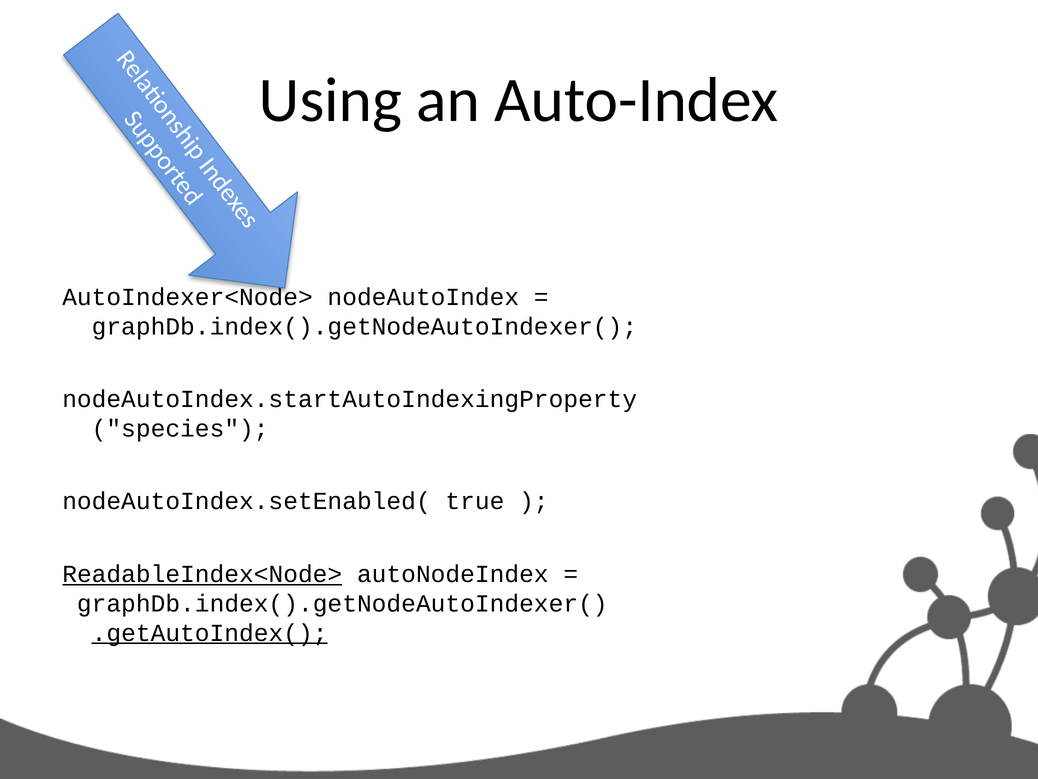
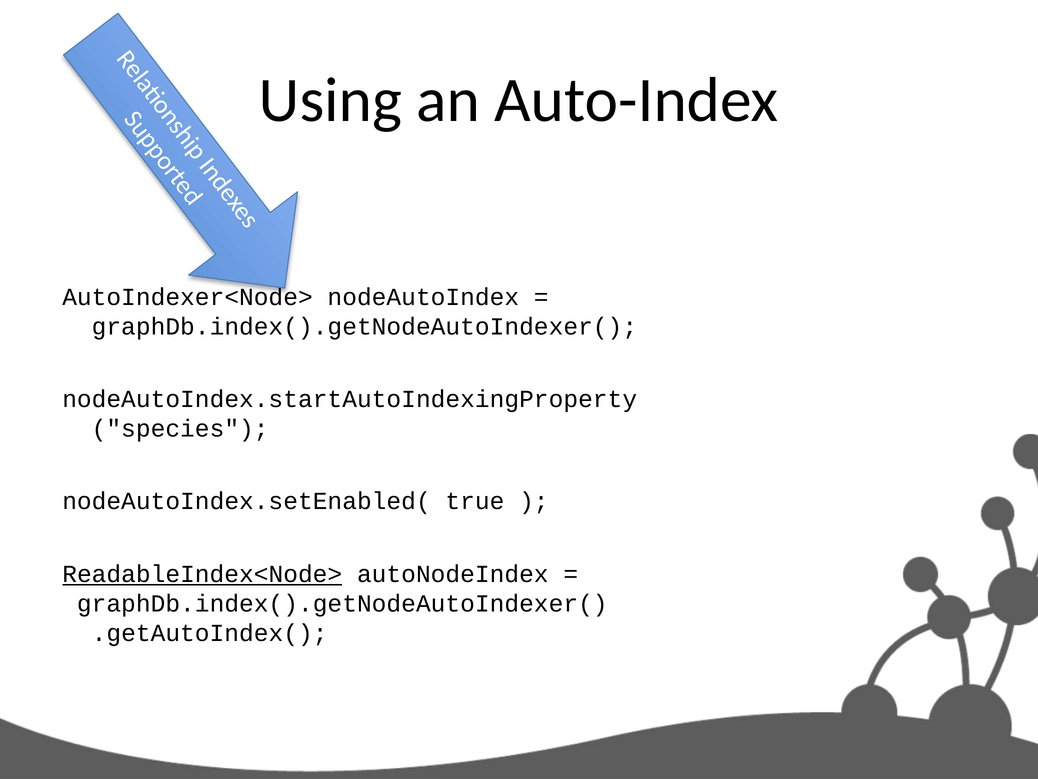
.getAutoIndex( underline: present -> none
